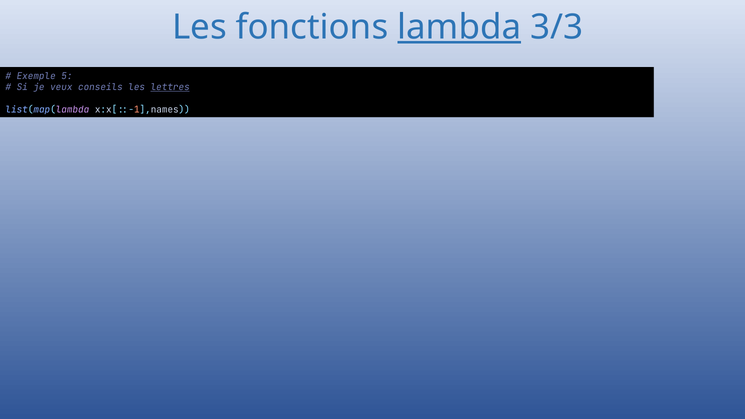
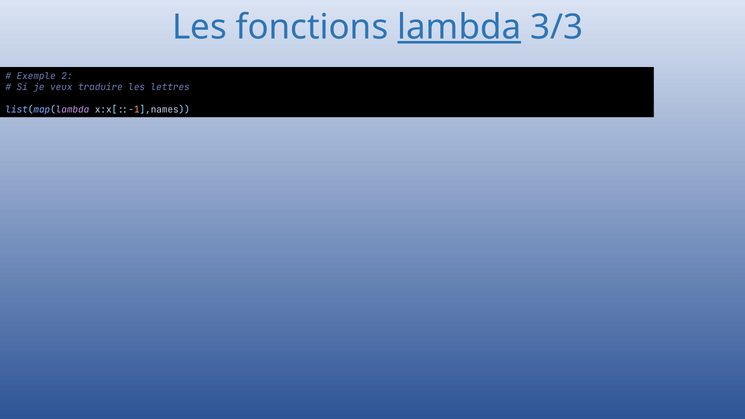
5: 5 -> 2
conseils: conseils -> traduire
lettres underline: present -> none
